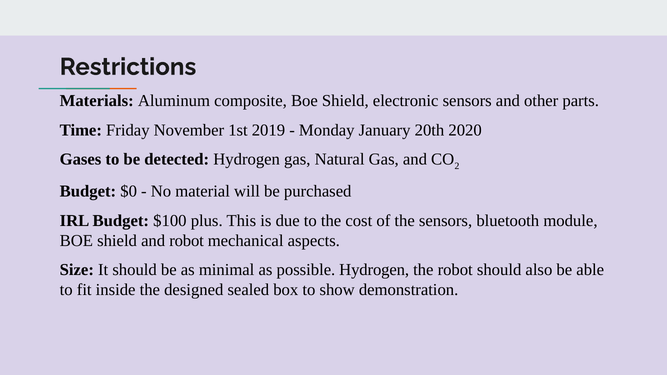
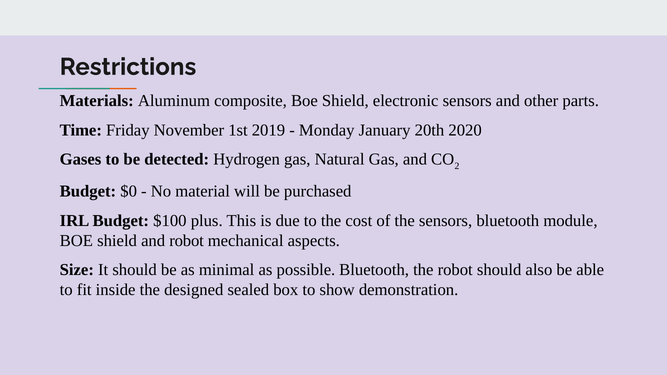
possible Hydrogen: Hydrogen -> Bluetooth
